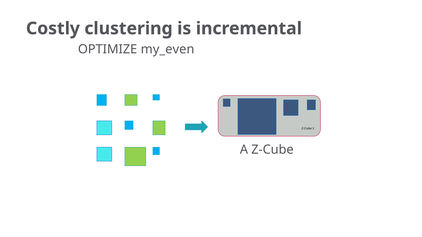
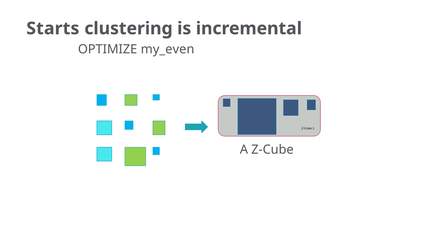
Costly: Costly -> Starts
